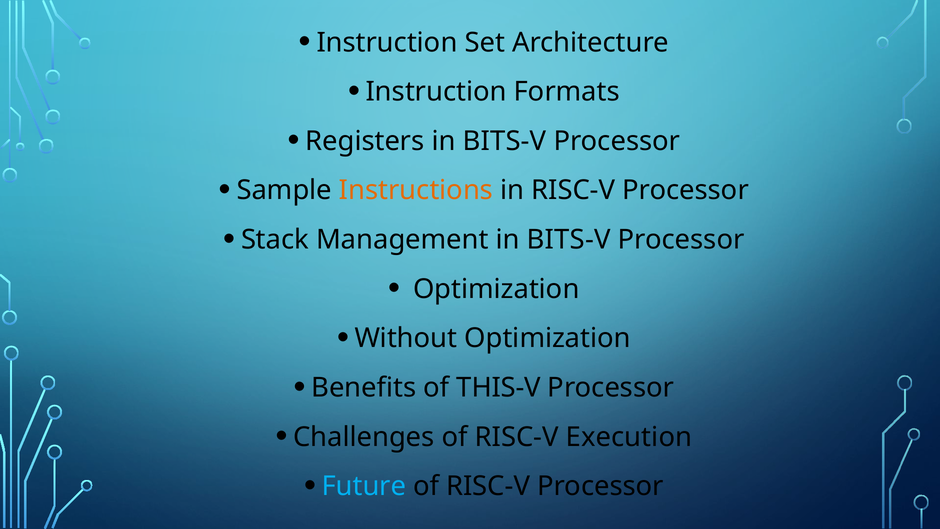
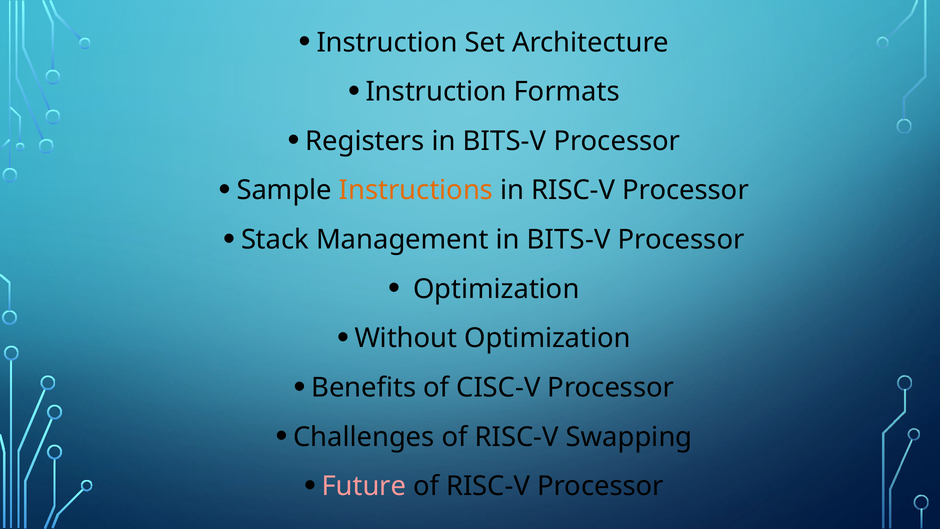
THIS-V: THIS-V -> CISC-V
Execution: Execution -> Swapping
Future colour: light blue -> pink
